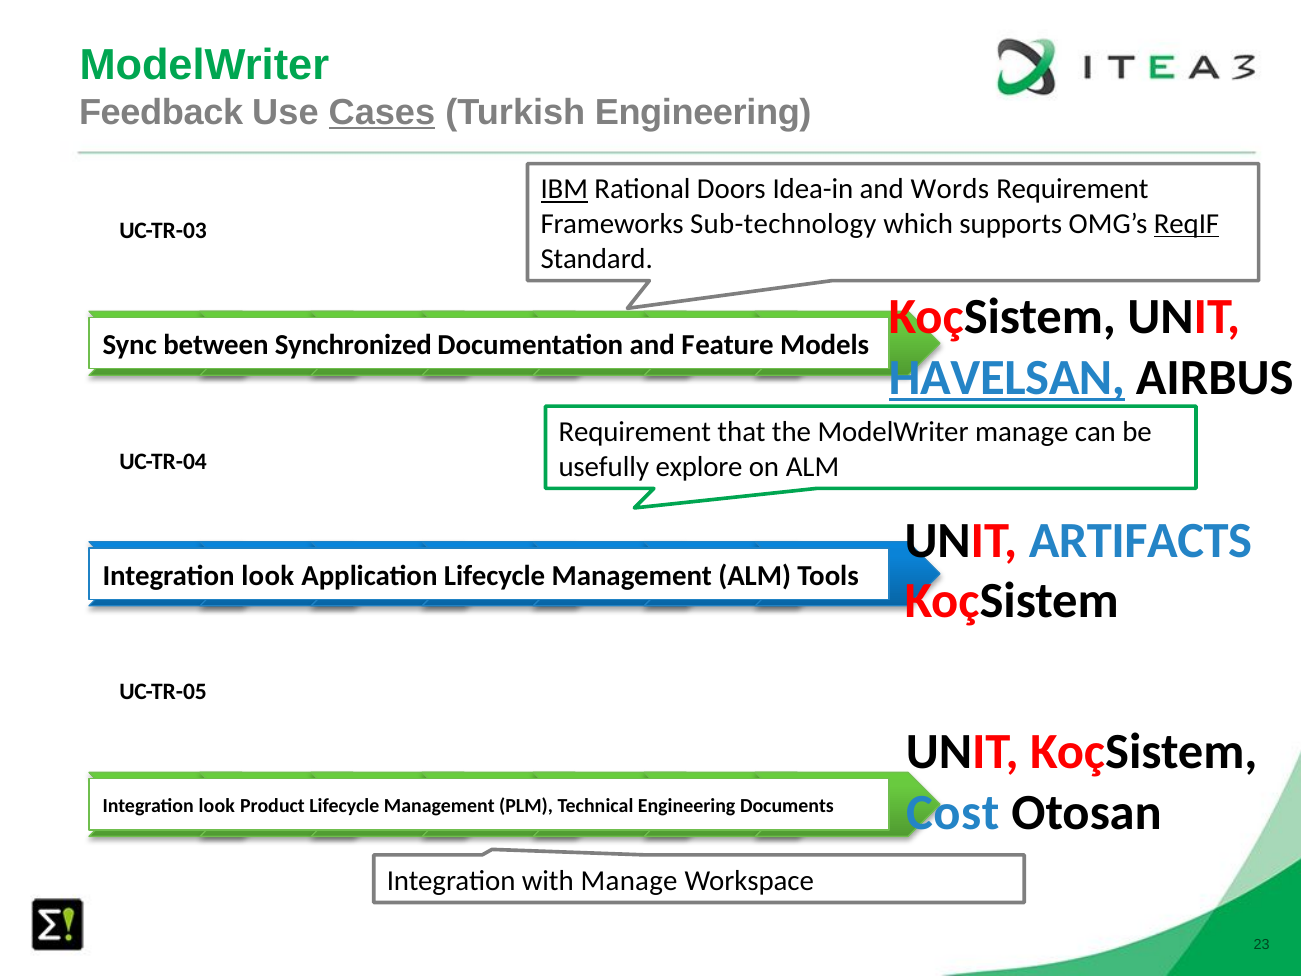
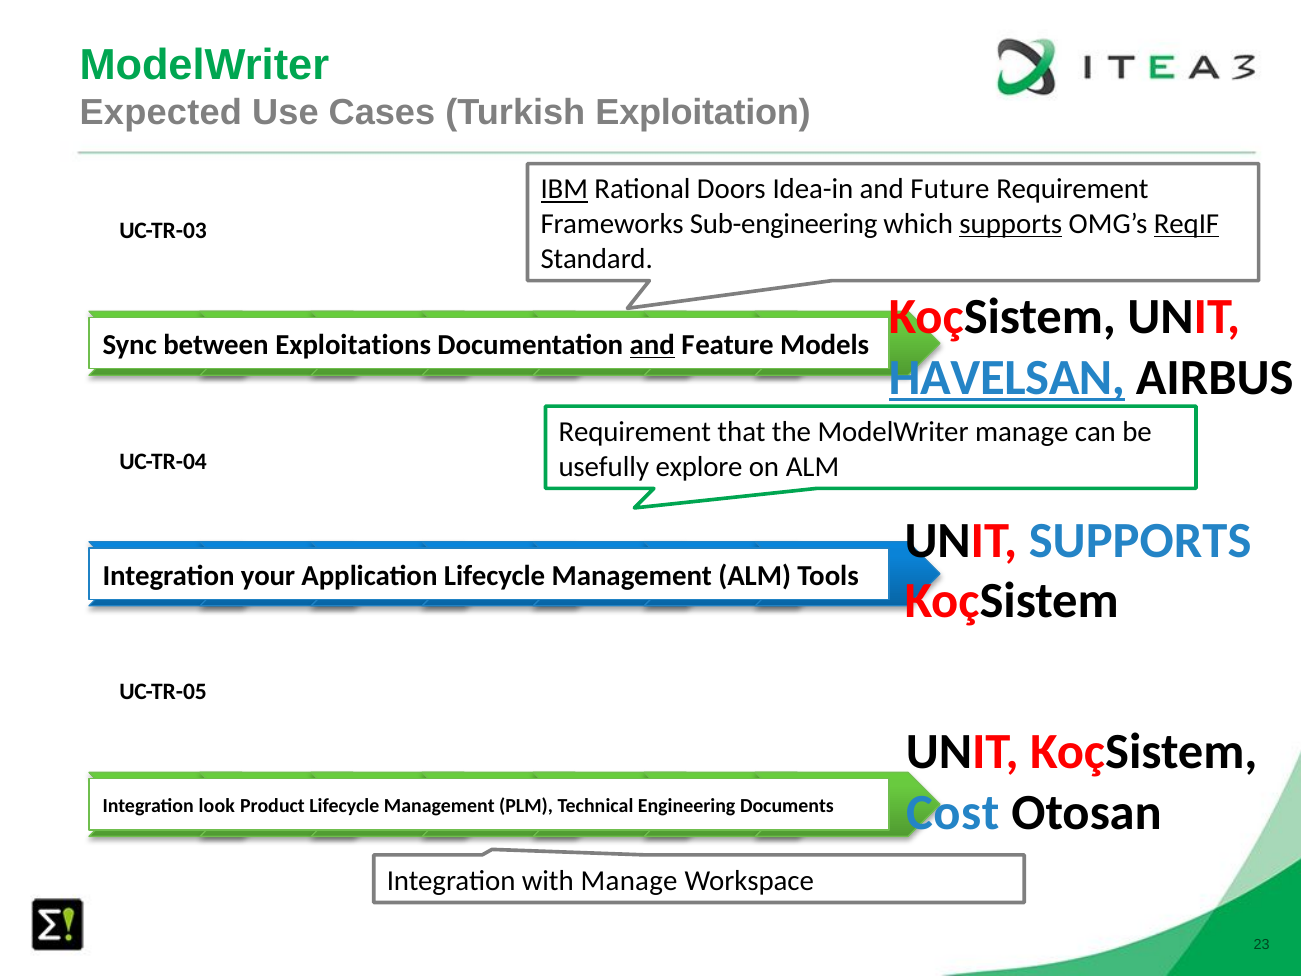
Feedback: Feedback -> Expected
Cases underline: present -> none
Turkish Engineering: Engineering -> Exploitation
Words: Words -> Future
Sub-technology: Sub-technology -> Sub-engineering
supports at (1011, 224) underline: none -> present
Synchronized: Synchronized -> Exploitations
and at (652, 345) underline: none -> present
UNIT ARTIFACTS: ARTIFACTS -> SUPPORTS
look at (268, 576): look -> your
